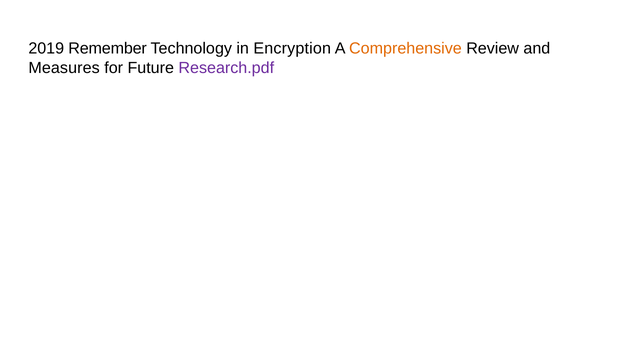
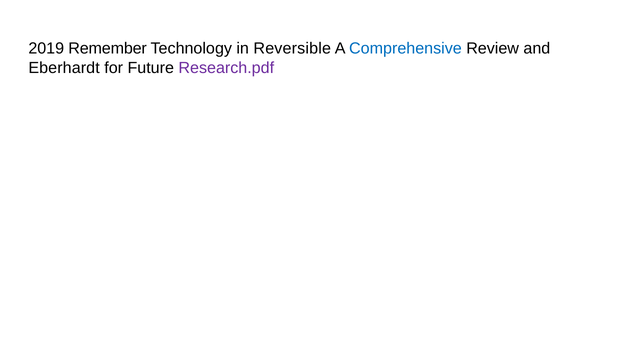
Encryption: Encryption -> Reversible
Comprehensive colour: orange -> blue
Measures: Measures -> Eberhardt
